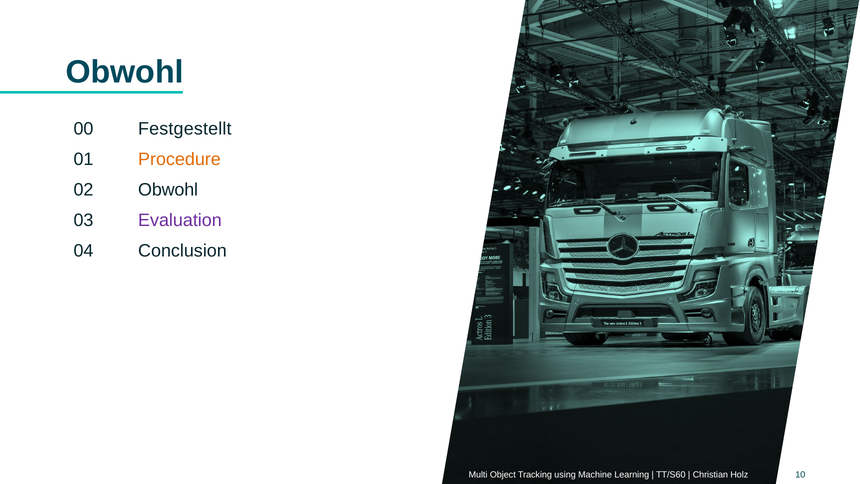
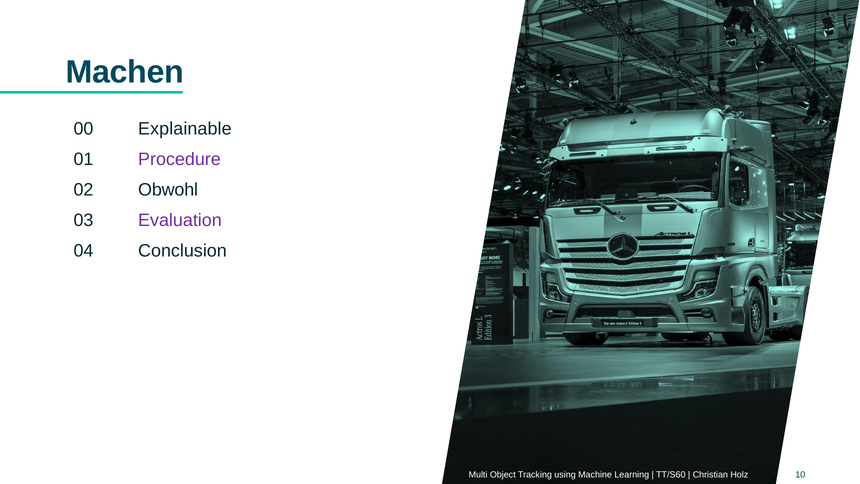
Obwohl at (125, 72): Obwohl -> Machen
Festgestellt: Festgestellt -> Explainable
Procedure colour: orange -> purple
